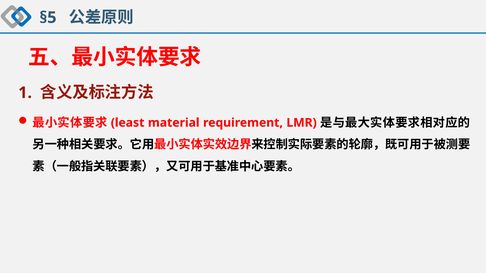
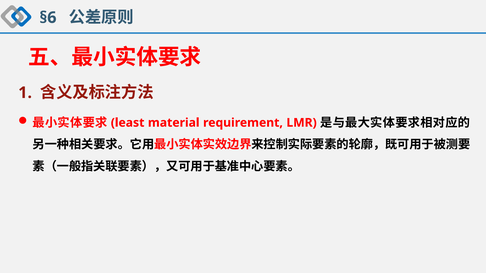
§5: §5 -> §6
